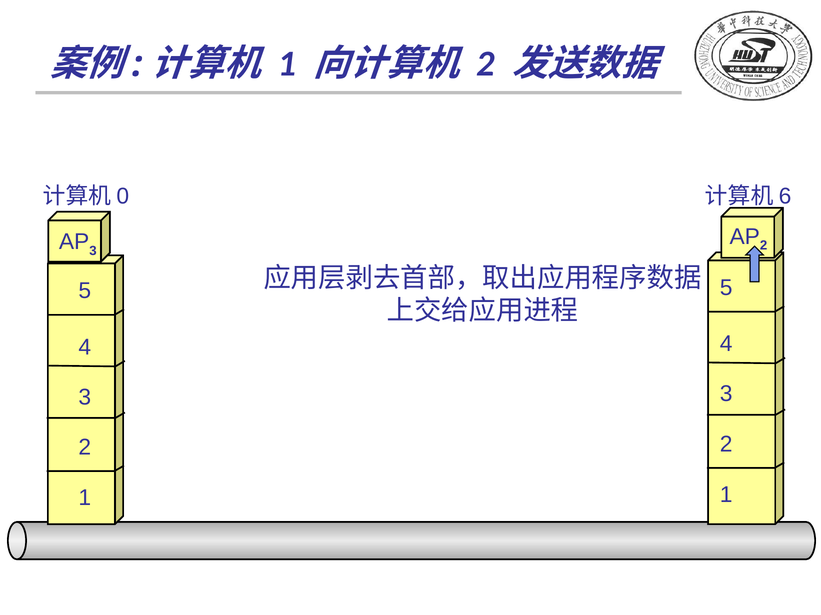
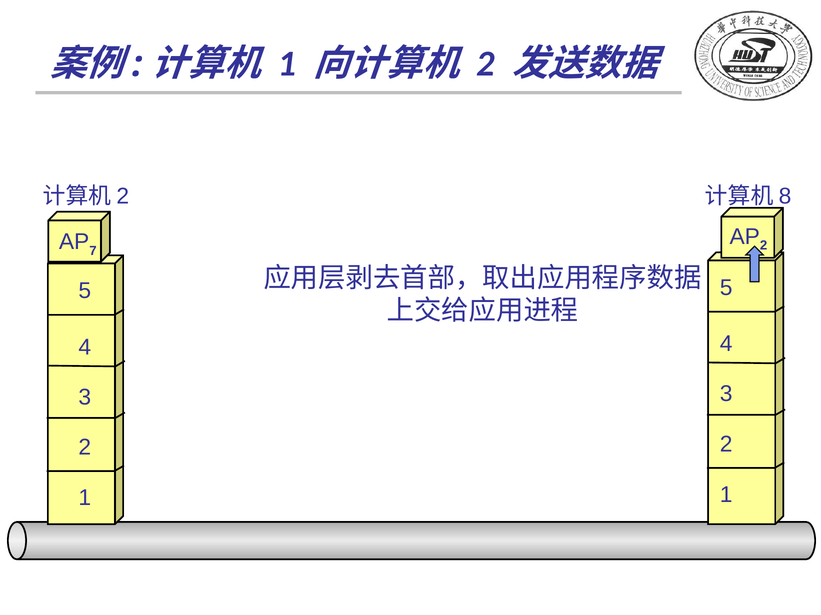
0 at (123, 196): 0 -> 2
6: 6 -> 8
3 at (93, 251): 3 -> 7
